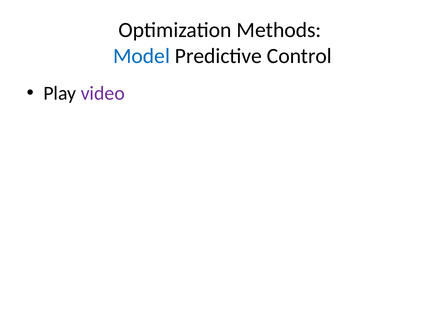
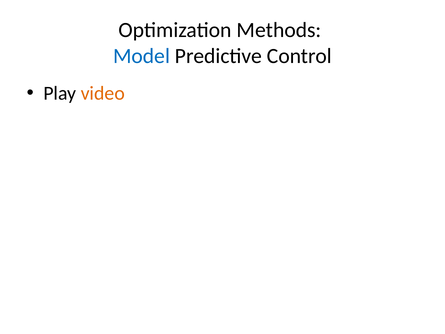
video colour: purple -> orange
